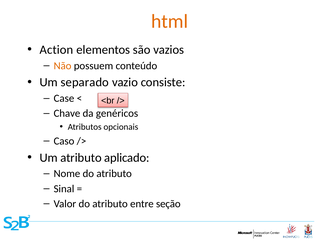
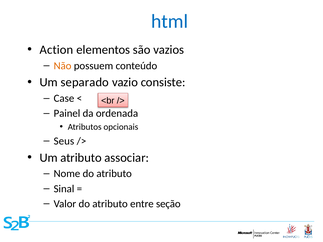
html colour: orange -> blue
Chave: Chave -> Painel
genéricos: genéricos -> ordenada
Caso: Caso -> Seus
aplicado: aplicado -> associar
